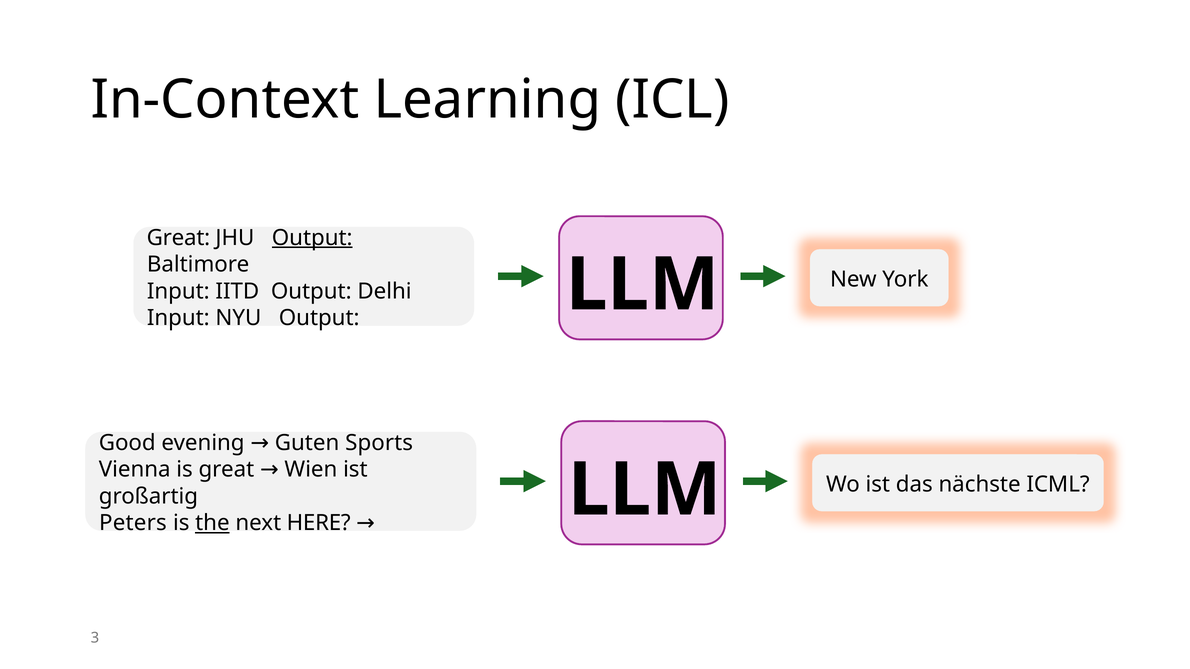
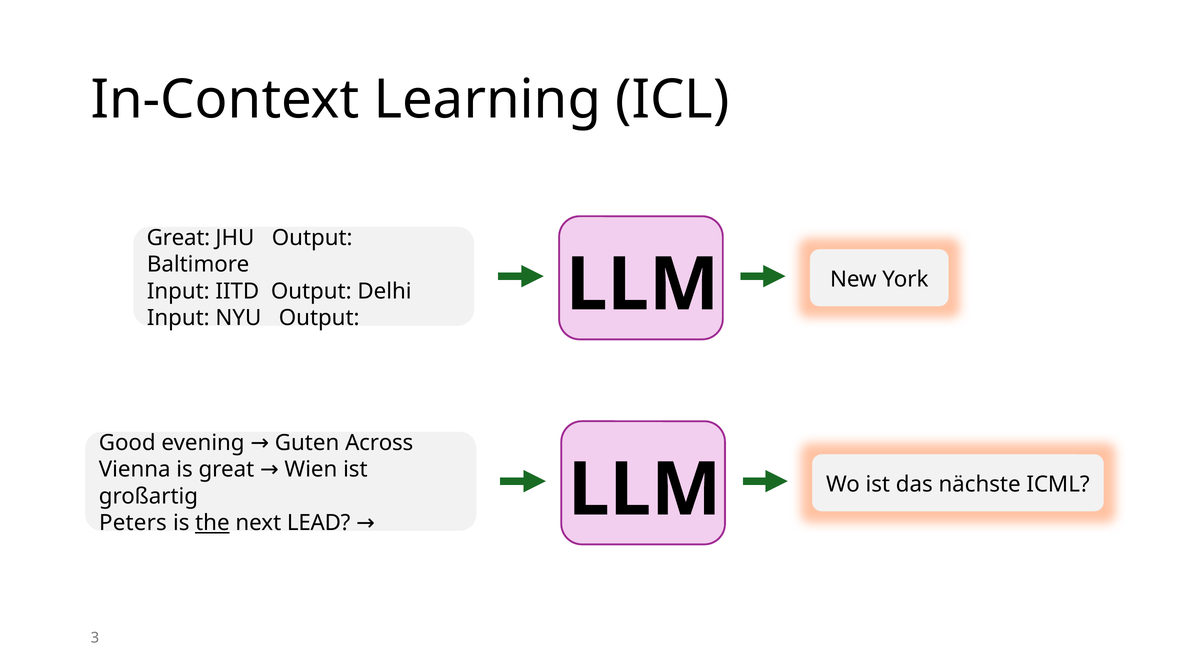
Output at (312, 238) underline: present -> none
Sports: Sports -> Across
HERE: HERE -> LEAD
